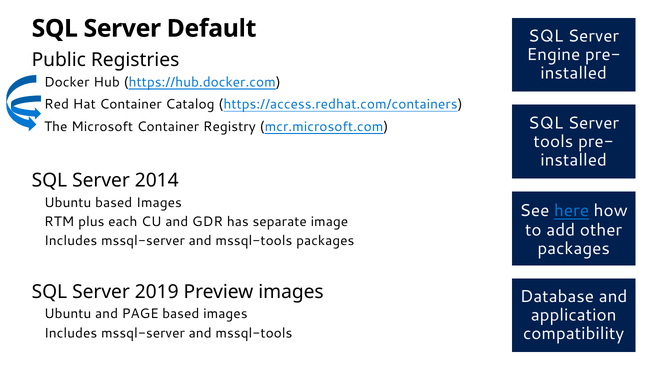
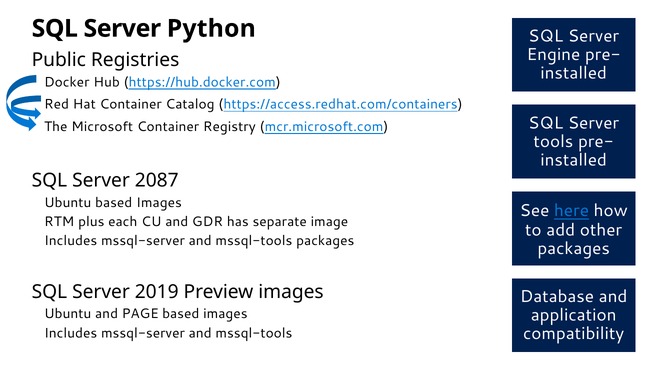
Default: Default -> Python
2014: 2014 -> 2087
